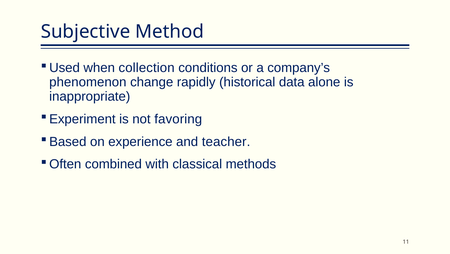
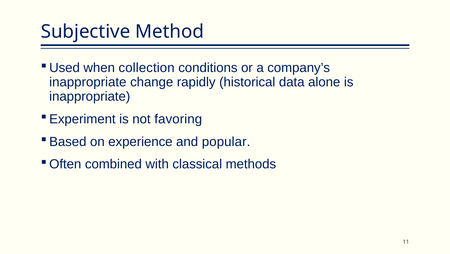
phenomenon at (88, 82): phenomenon -> inappropriate
teacher: teacher -> popular
